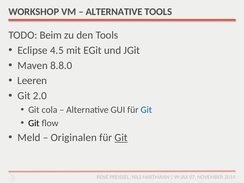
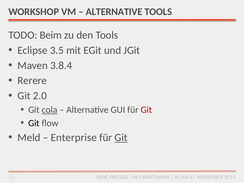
4.5: 4.5 -> 3.5
8.8.0: 8.8.0 -> 3.8.4
Leeren: Leeren -> Rerere
cola underline: none -> present
Git at (146, 110) colour: blue -> red
Originalen: Originalen -> Enterprise
